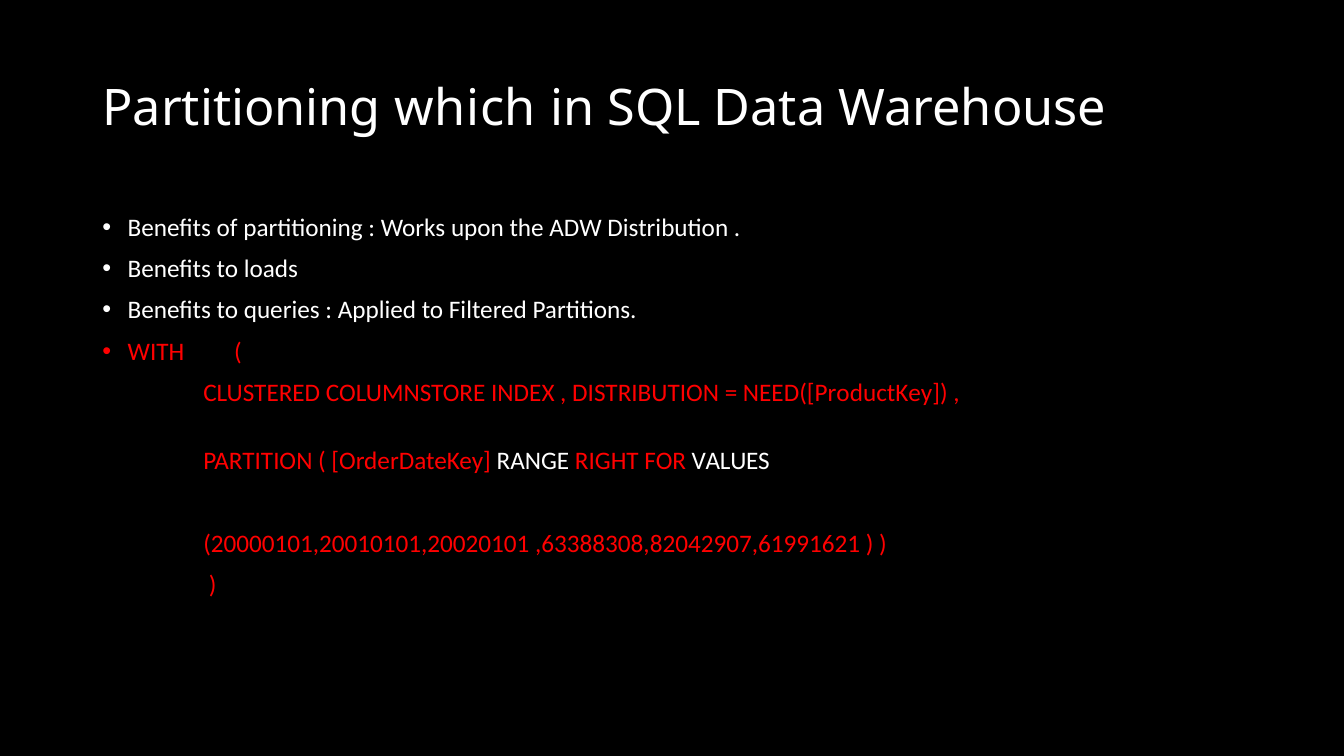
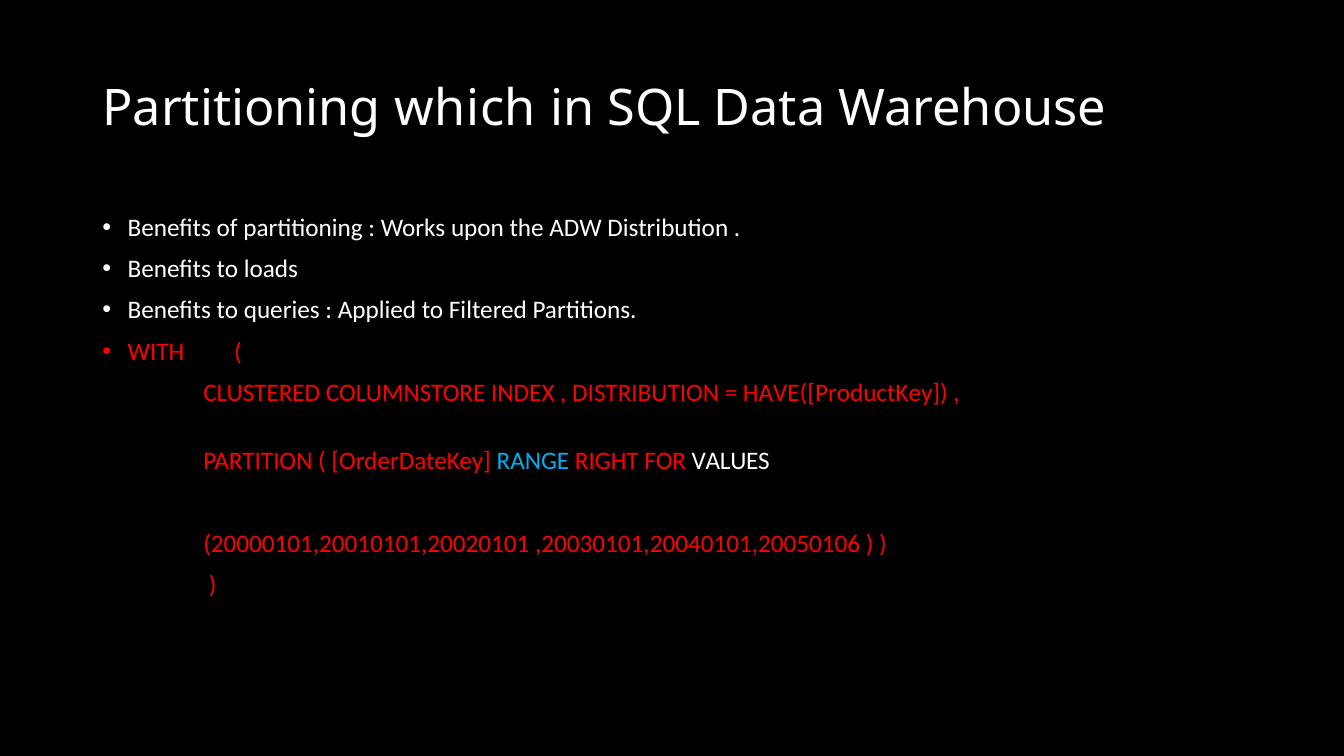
NEED([ProductKey: NEED([ProductKey -> HAVE([ProductKey
RANGE colour: white -> light blue
,63388308,82042907,61991621: ,63388308,82042907,61991621 -> ,20030101,20040101,20050106
